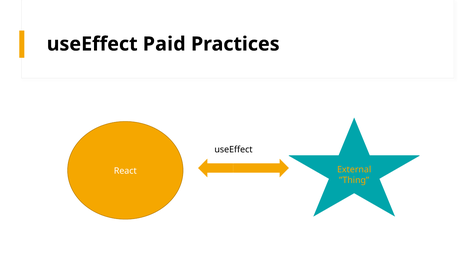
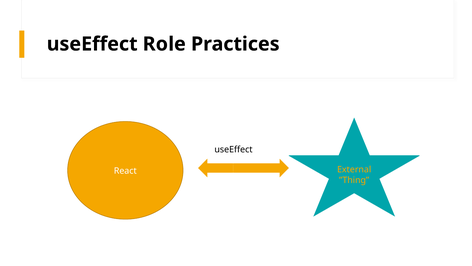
Paid: Paid -> Role
